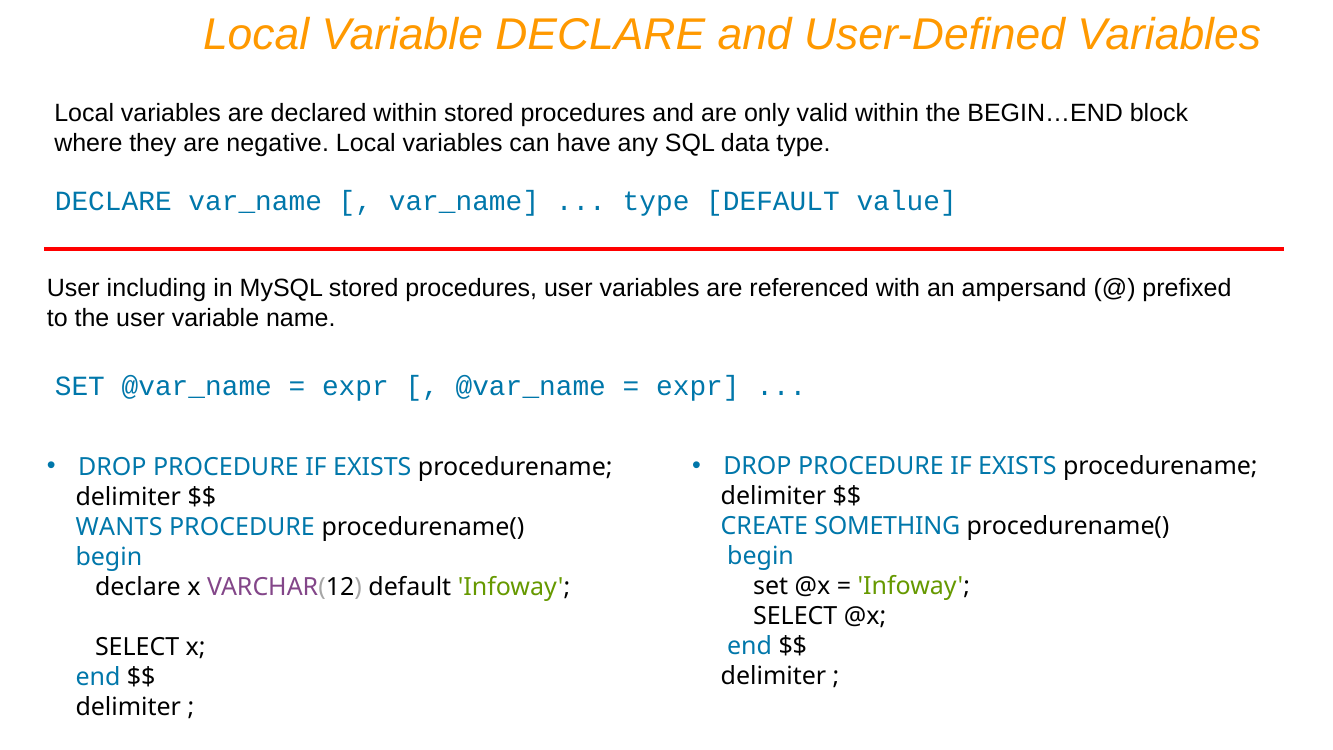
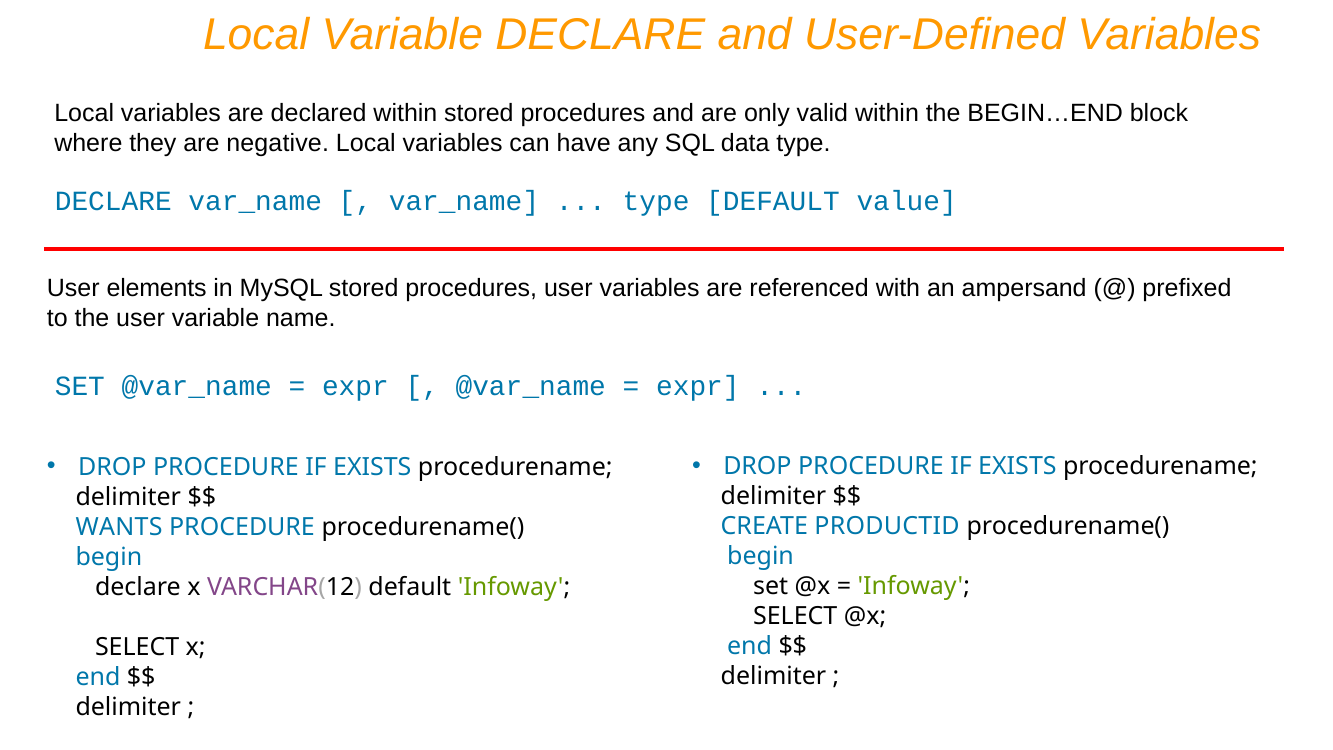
including: including -> elements
SOMETHING: SOMETHING -> PRODUCTID
